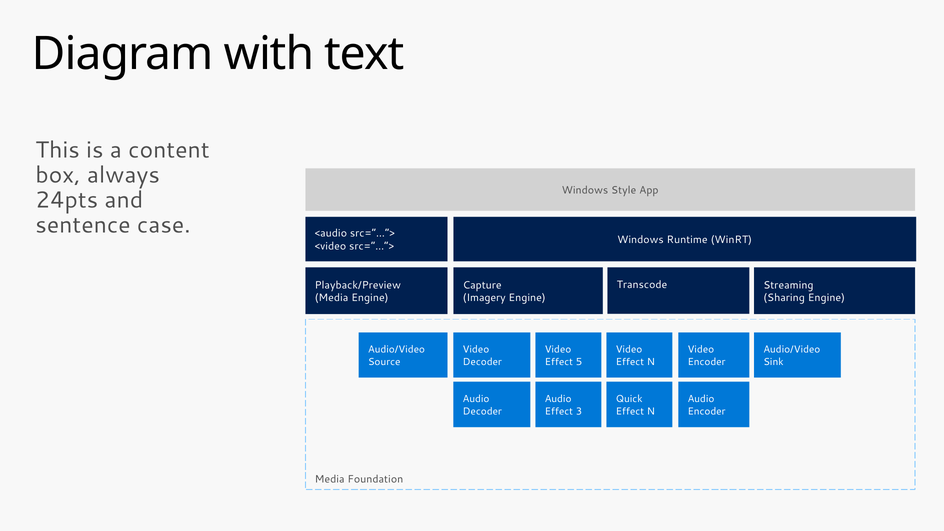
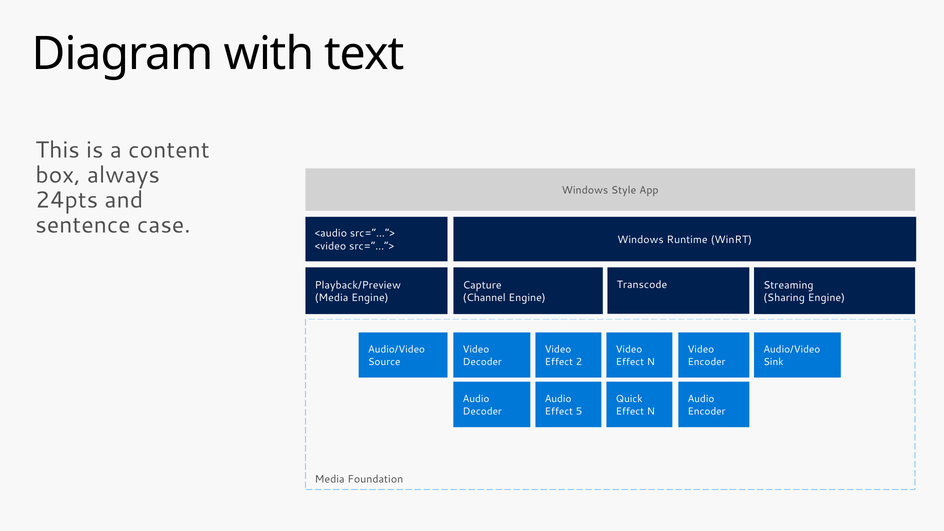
Imagery: Imagery -> Channel
5: 5 -> 2
3: 3 -> 5
